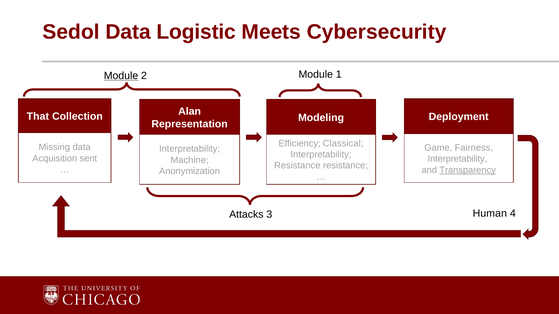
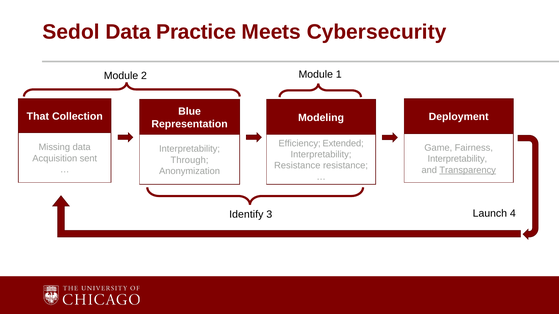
Logistic: Logistic -> Practice
Module at (121, 76) underline: present -> none
Alan: Alan -> Blue
Classical: Classical -> Extended
Machine: Machine -> Through
Human: Human -> Launch
Attacks: Attacks -> Identify
